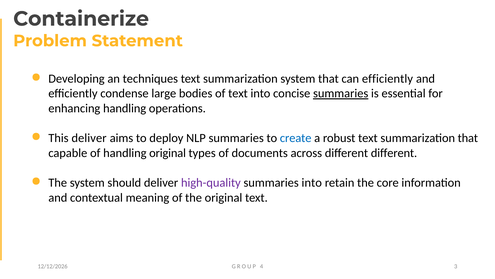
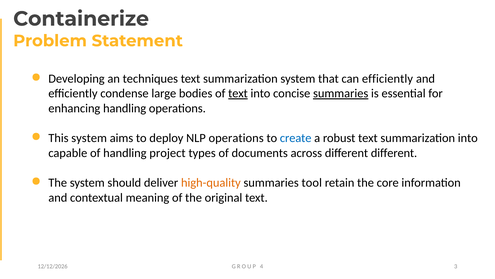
text at (238, 93) underline: none -> present
This deliver: deliver -> system
NLP summaries: summaries -> operations
summarization that: that -> into
handling original: original -> project
high-quality colour: purple -> orange
summaries into: into -> tool
